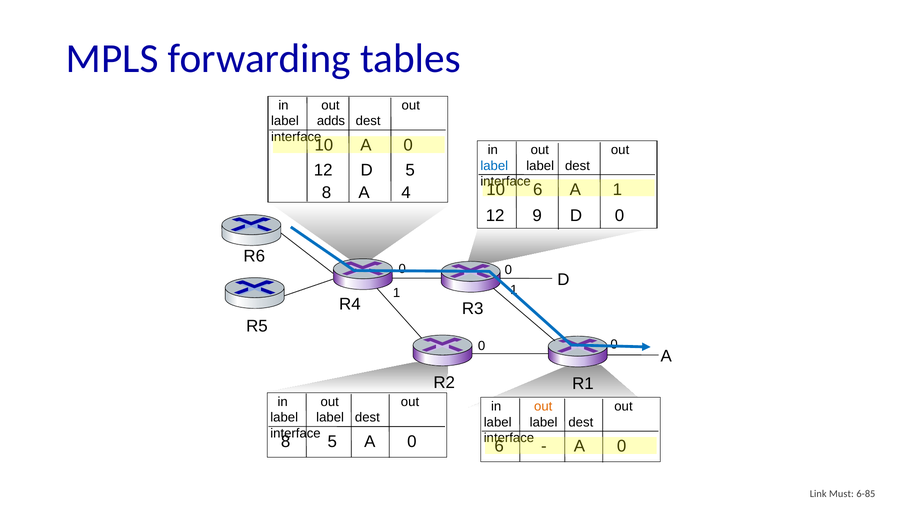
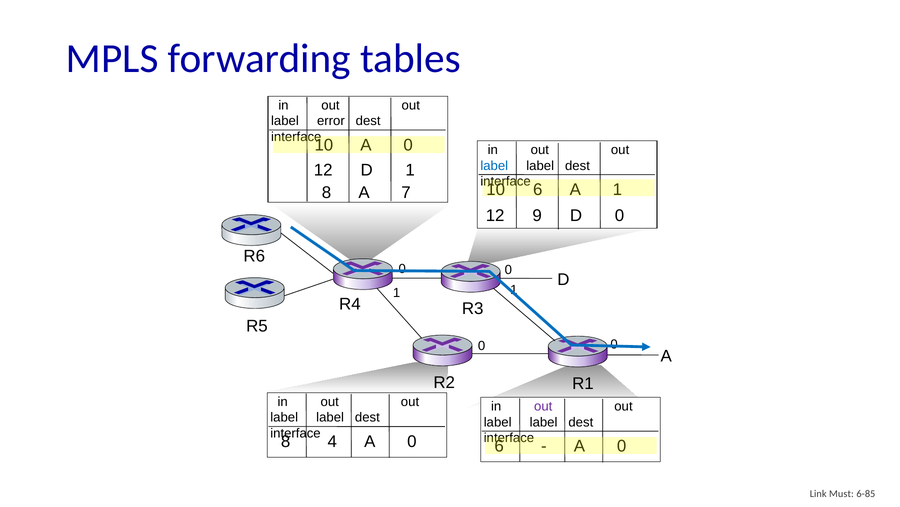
adds: adds -> error
D 5: 5 -> 1
4: 4 -> 7
out at (543, 406) colour: orange -> purple
5 at (332, 441): 5 -> 4
